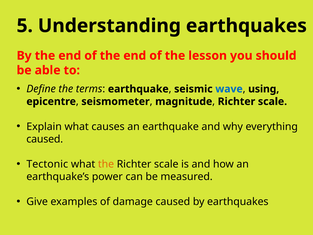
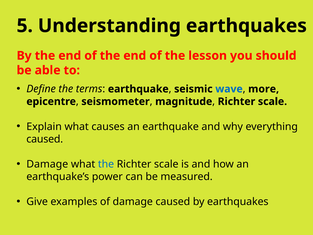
using: using -> more
Tectonic at (47, 164): Tectonic -> Damage
the at (106, 164) colour: orange -> blue
